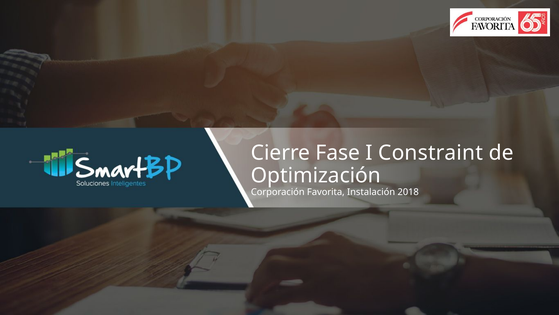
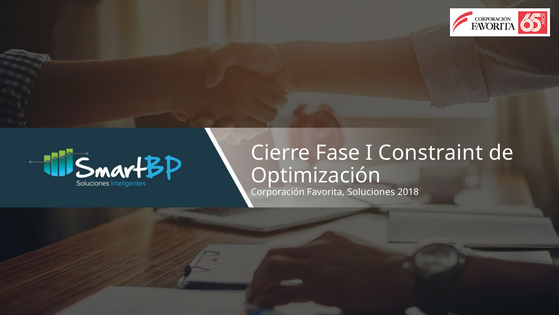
Instalación: Instalación -> Soluciones
